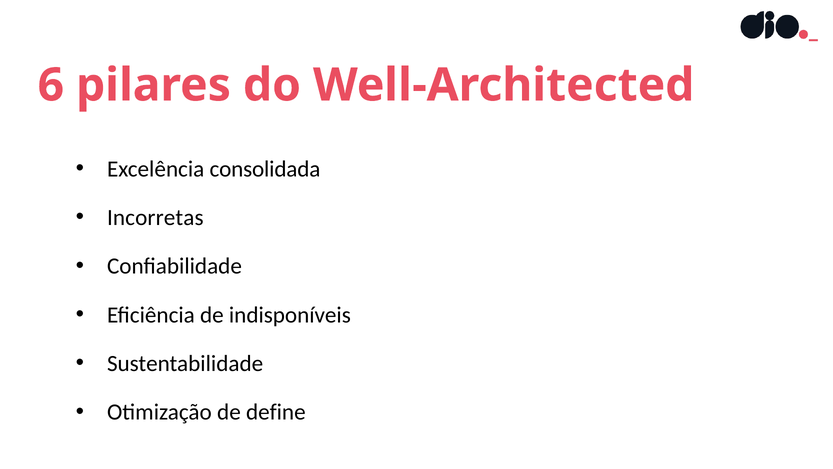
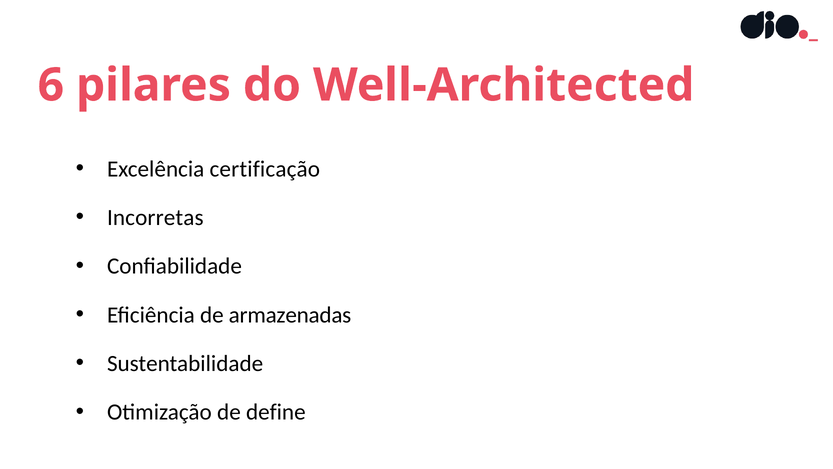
consolidada: consolidada -> certificação
indisponíveis: indisponíveis -> armazenadas
